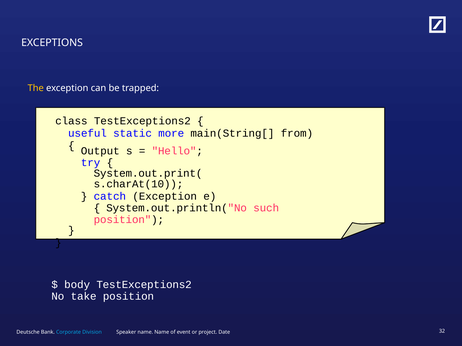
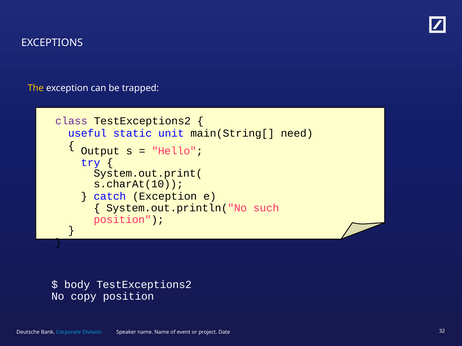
class colour: black -> purple
more: more -> unit
from: from -> need
take: take -> copy
